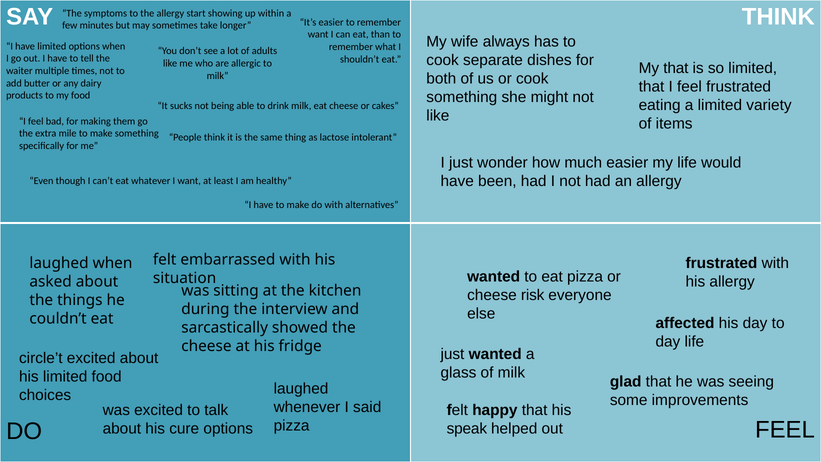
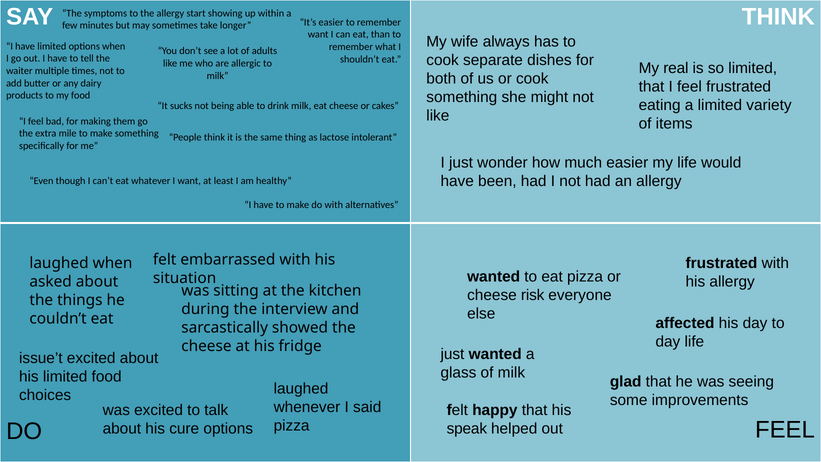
My that: that -> real
circle’t: circle’t -> issue’t
